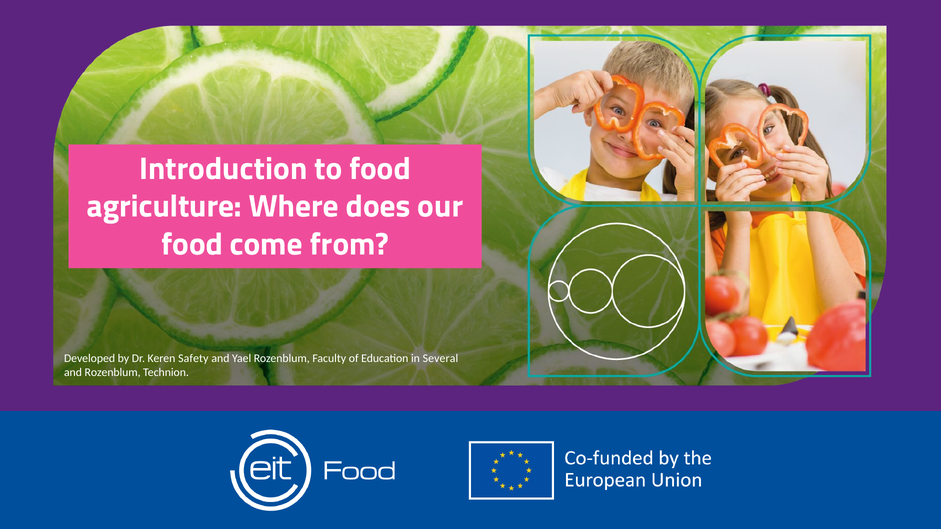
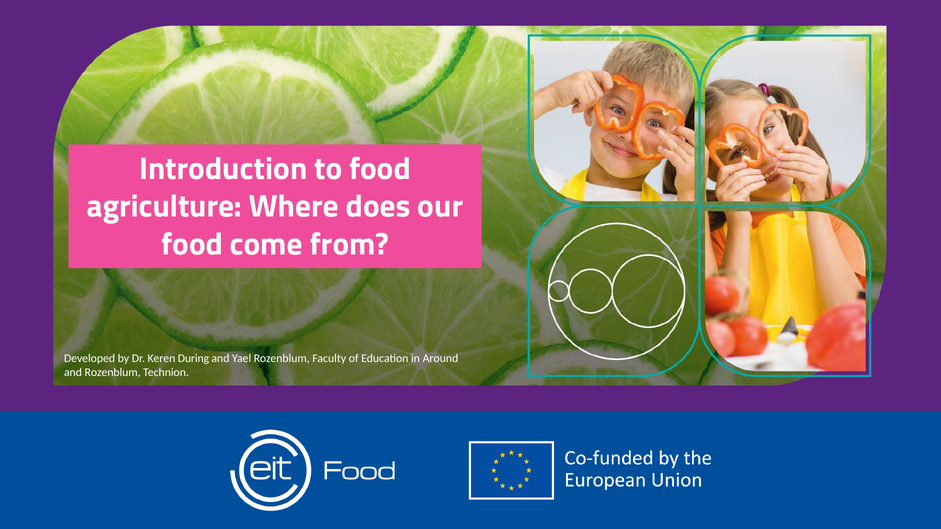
Safety: Safety -> During
Several: Several -> Around
